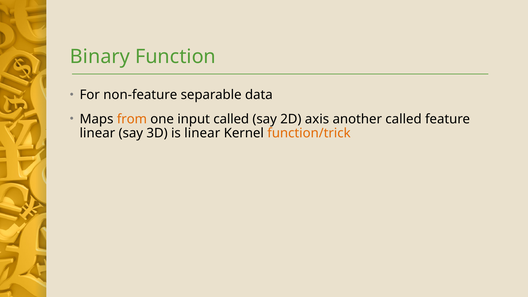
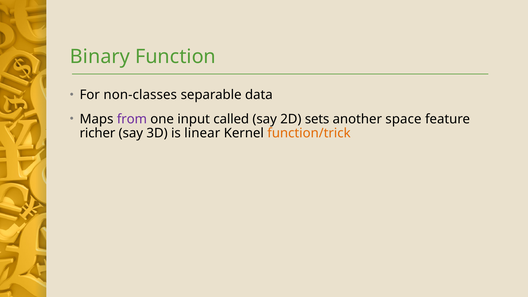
non-feature: non-feature -> non-classes
from colour: orange -> purple
axis: axis -> sets
another called: called -> space
linear at (97, 133): linear -> richer
